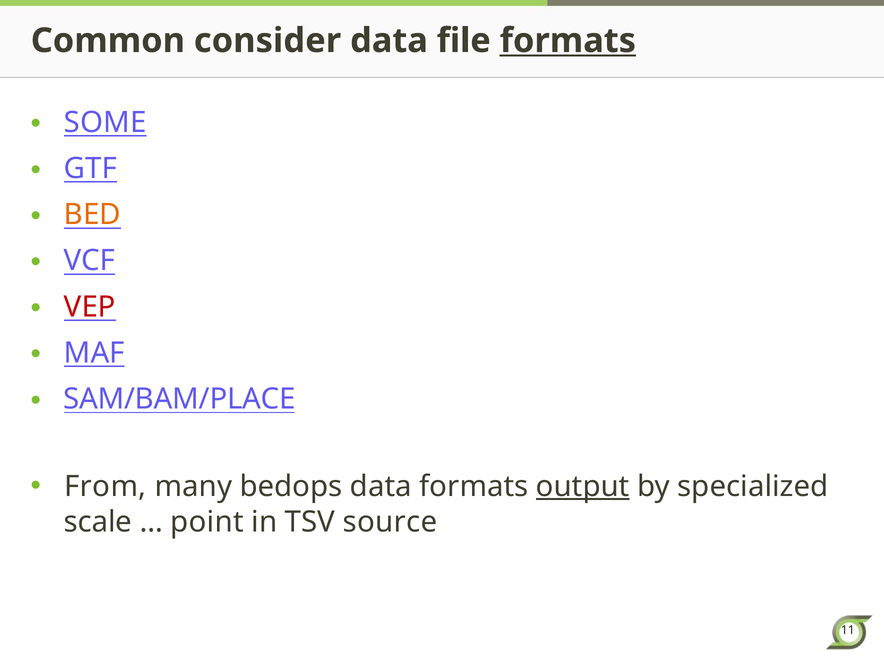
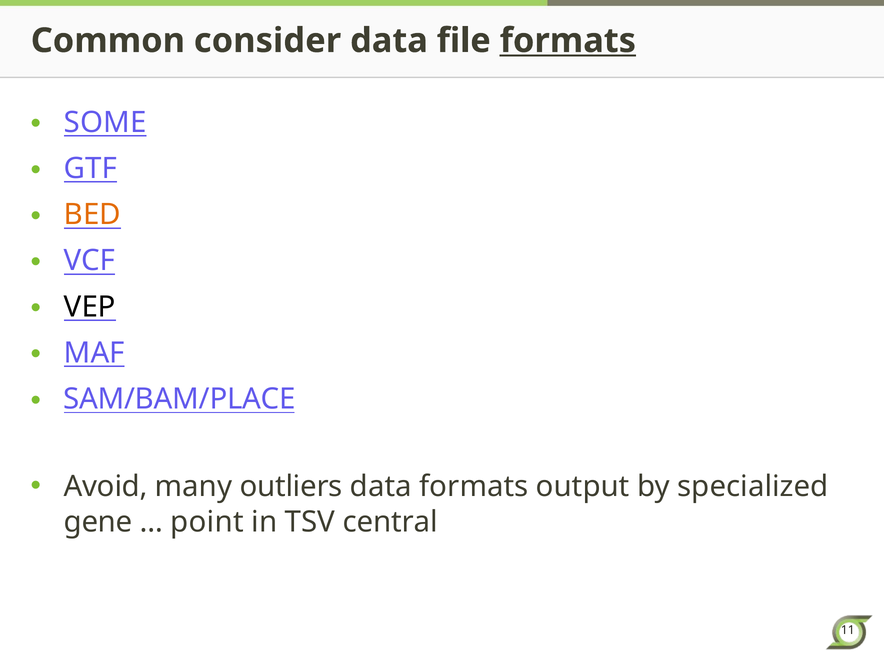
VEP colour: red -> black
From: From -> Avoid
bedops: bedops -> outliers
output underline: present -> none
scale: scale -> gene
source: source -> central
